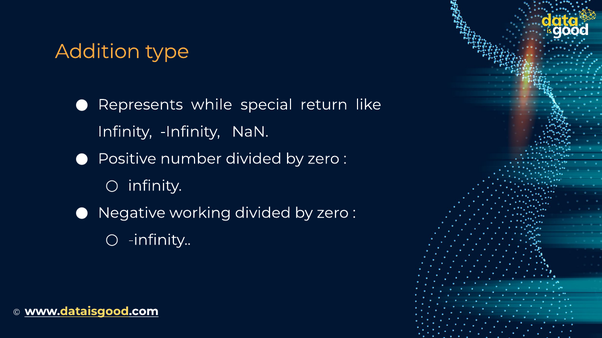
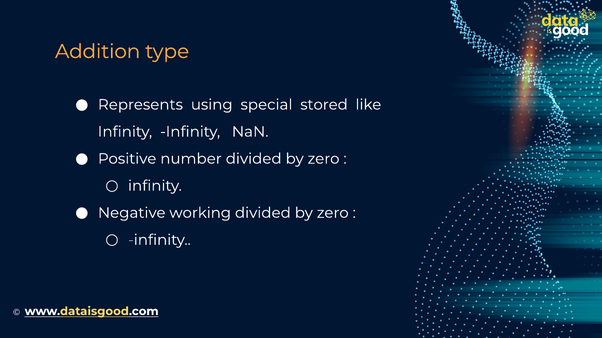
while: while -> using
return: return -> stored
